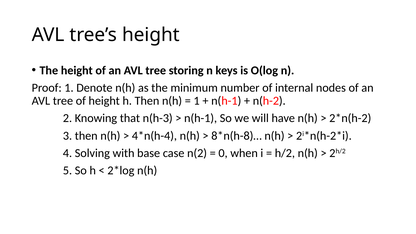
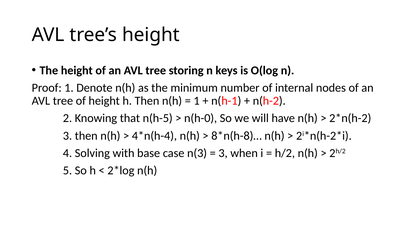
n(h-3: n(h-3 -> n(h-5
n(h-1 at (201, 118): n(h-1 -> n(h-0
n(2: n(2 -> n(3
0 at (223, 153): 0 -> 3
